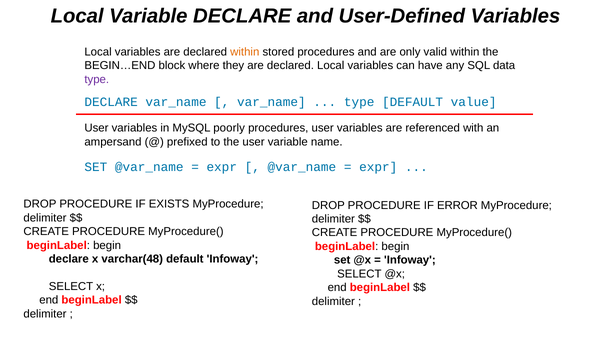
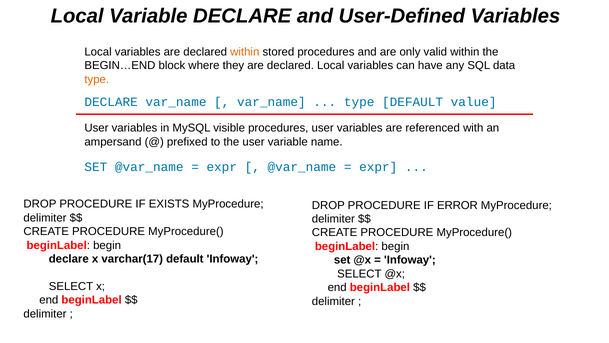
type at (97, 79) colour: purple -> orange
poorly: poorly -> visible
varchar(48: varchar(48 -> varchar(17
